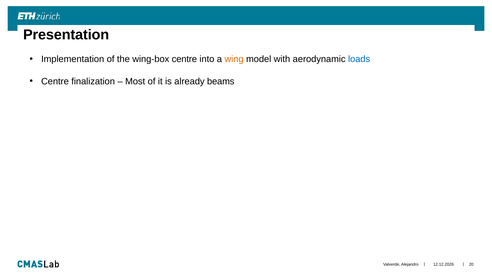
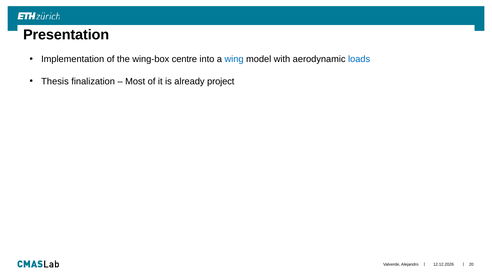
wing colour: orange -> blue
Centre at (55, 81): Centre -> Thesis
beams: beams -> project
